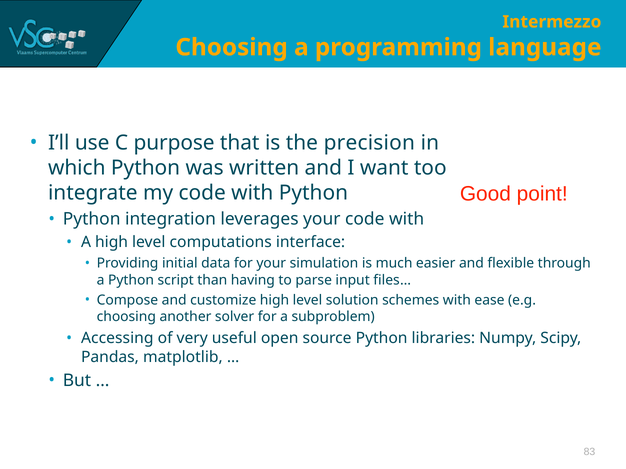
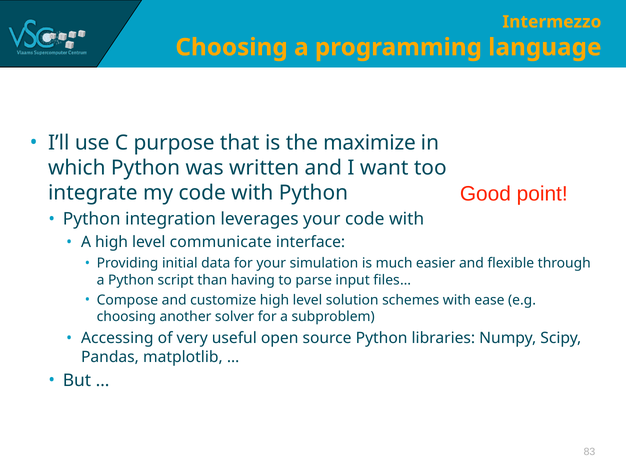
precision: precision -> maximize
computations: computations -> communicate
